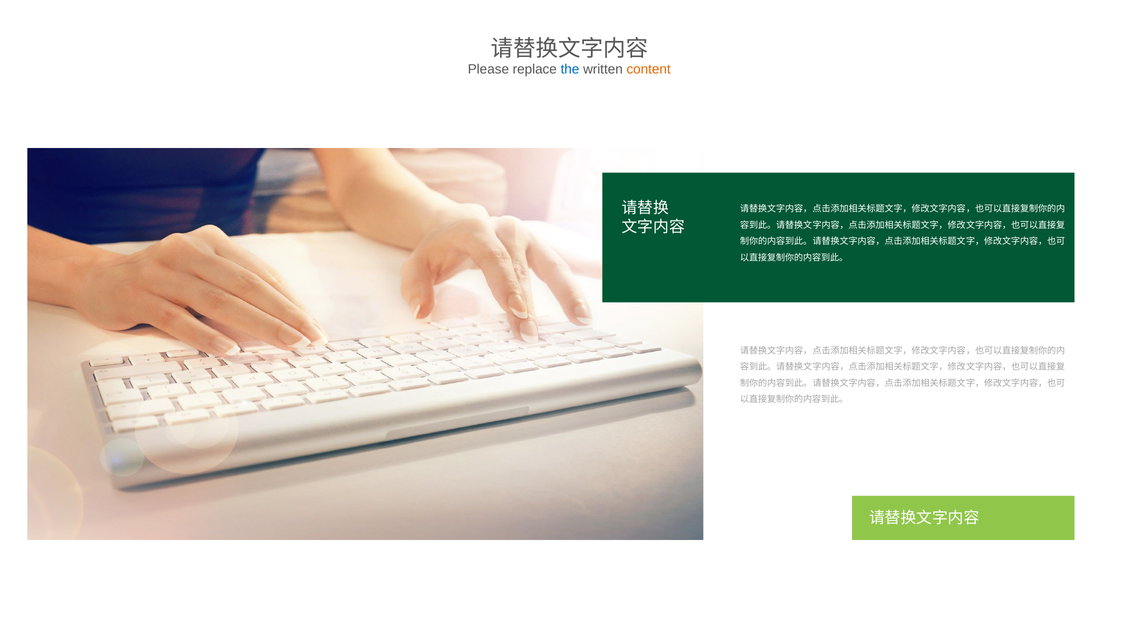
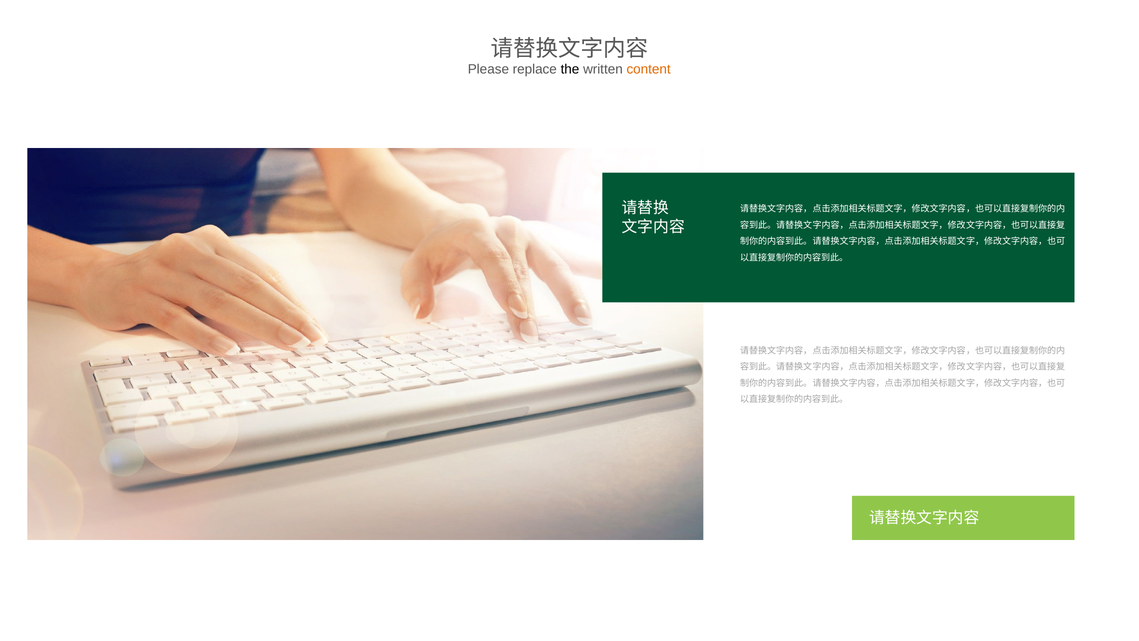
the colour: blue -> black
